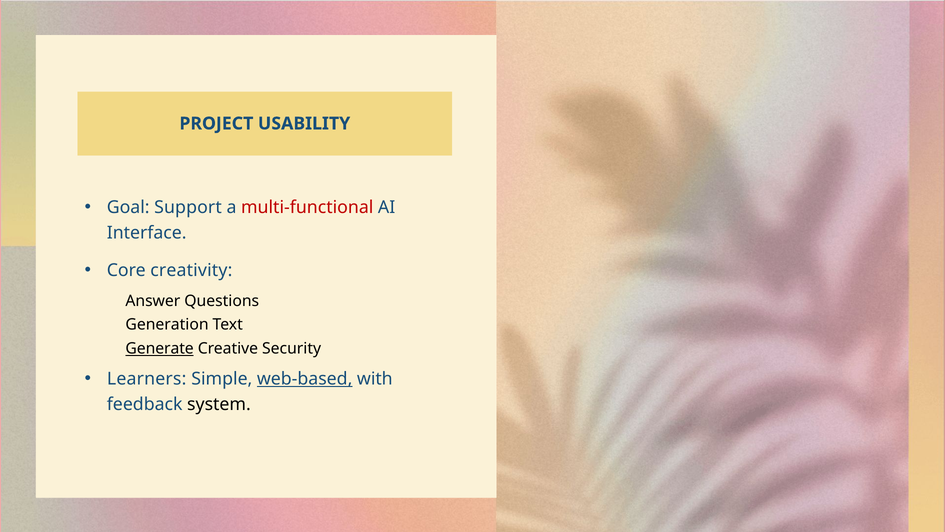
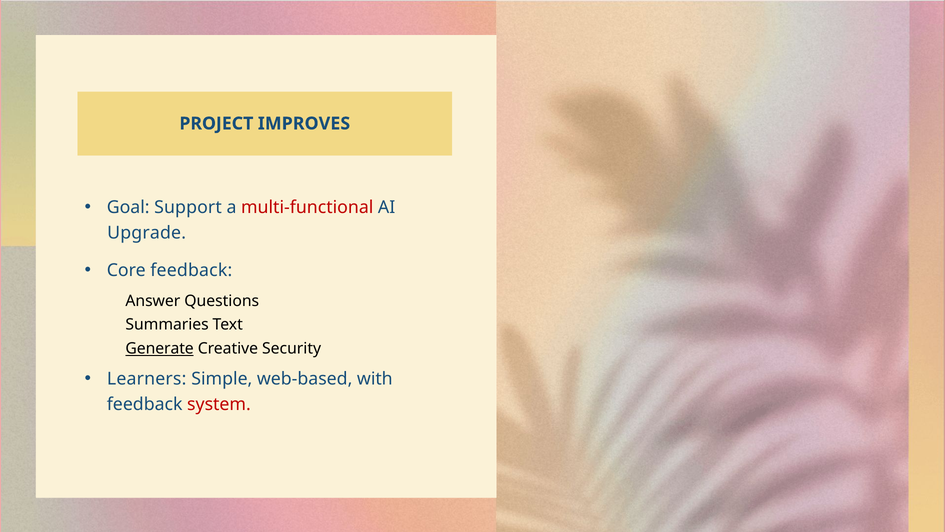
USABILITY: USABILITY -> IMPROVES
Interface: Interface -> Upgrade
Core creativity: creativity -> feedback
Generation: Generation -> Summaries
web-based underline: present -> none
system colour: black -> red
